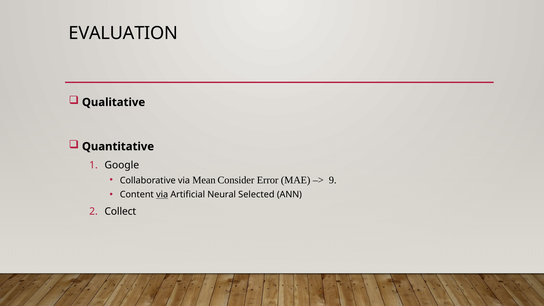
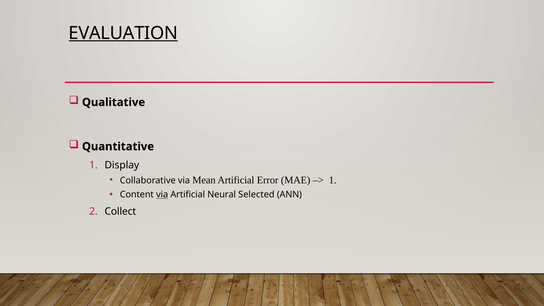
EVALUATION underline: none -> present
Google: Google -> Display
Mean Consider: Consider -> Artificial
9 at (333, 180): 9 -> 1
